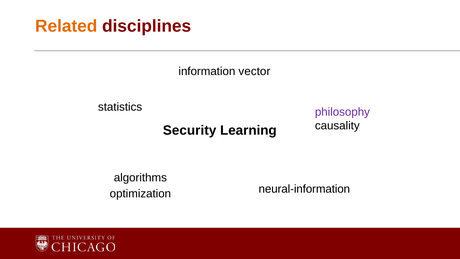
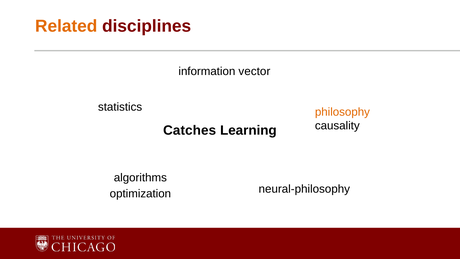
philosophy colour: purple -> orange
Security: Security -> Catches
neural-information: neural-information -> neural-philosophy
